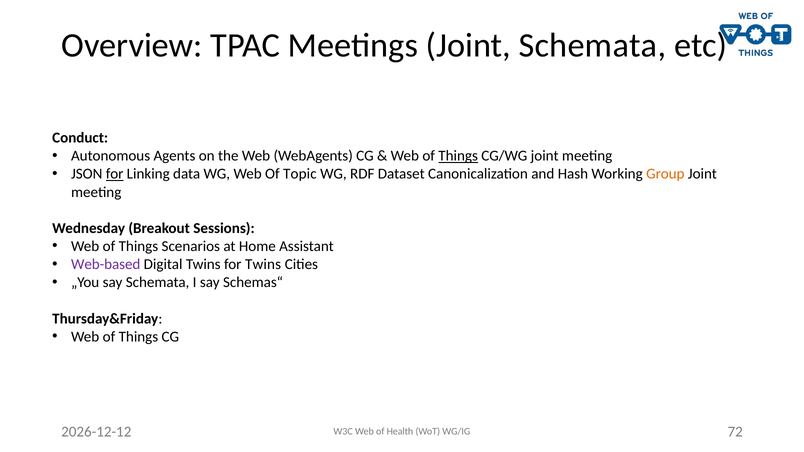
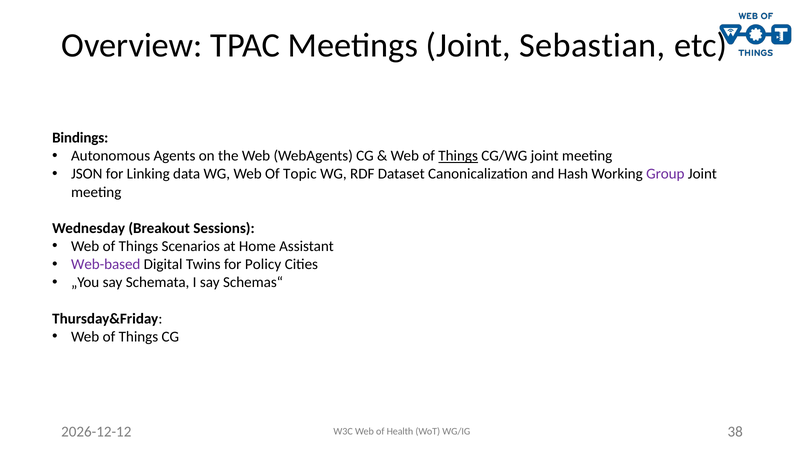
Joint Schemata: Schemata -> Sebastian
Conduct: Conduct -> Bindings
for at (115, 174) underline: present -> none
Group colour: orange -> purple
for Twins: Twins -> Policy
72: 72 -> 38
